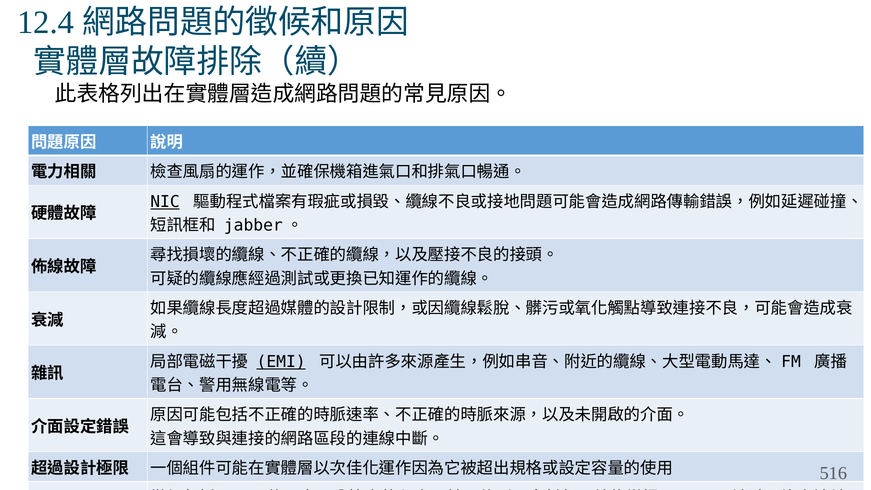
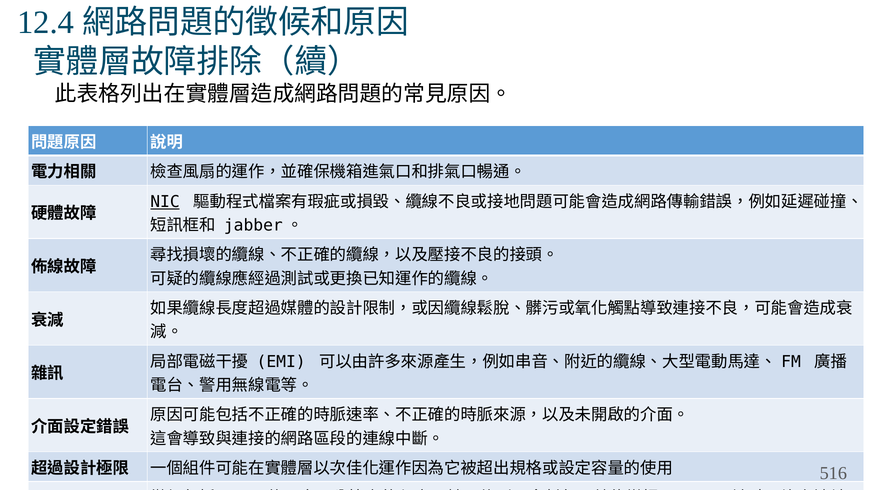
EMI underline: present -> none
